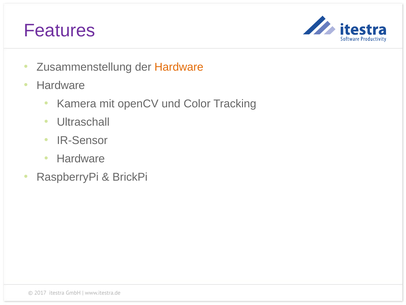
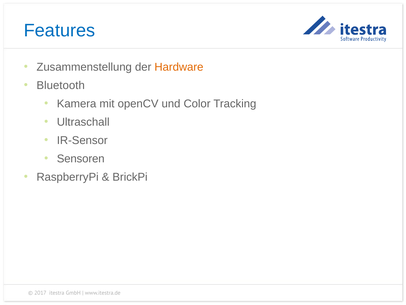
Features colour: purple -> blue
Hardware at (61, 85): Hardware -> Bluetooth
Hardware at (81, 158): Hardware -> Sensoren
